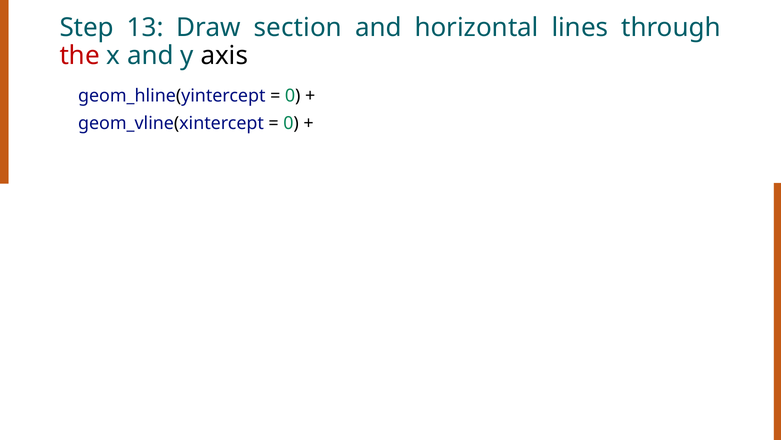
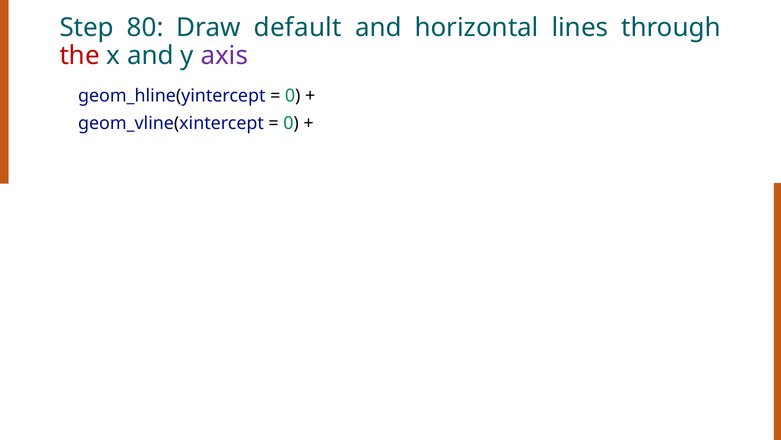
13: 13 -> 80
section: section -> default
axis colour: black -> purple
